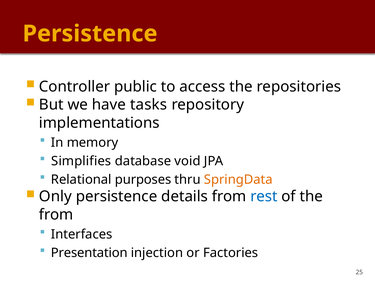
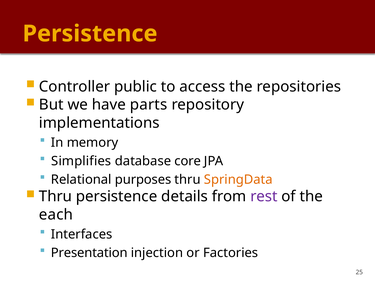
tasks: tasks -> parts
void: void -> core
Only at (55, 197): Only -> Thru
rest colour: blue -> purple
from at (56, 215): from -> each
